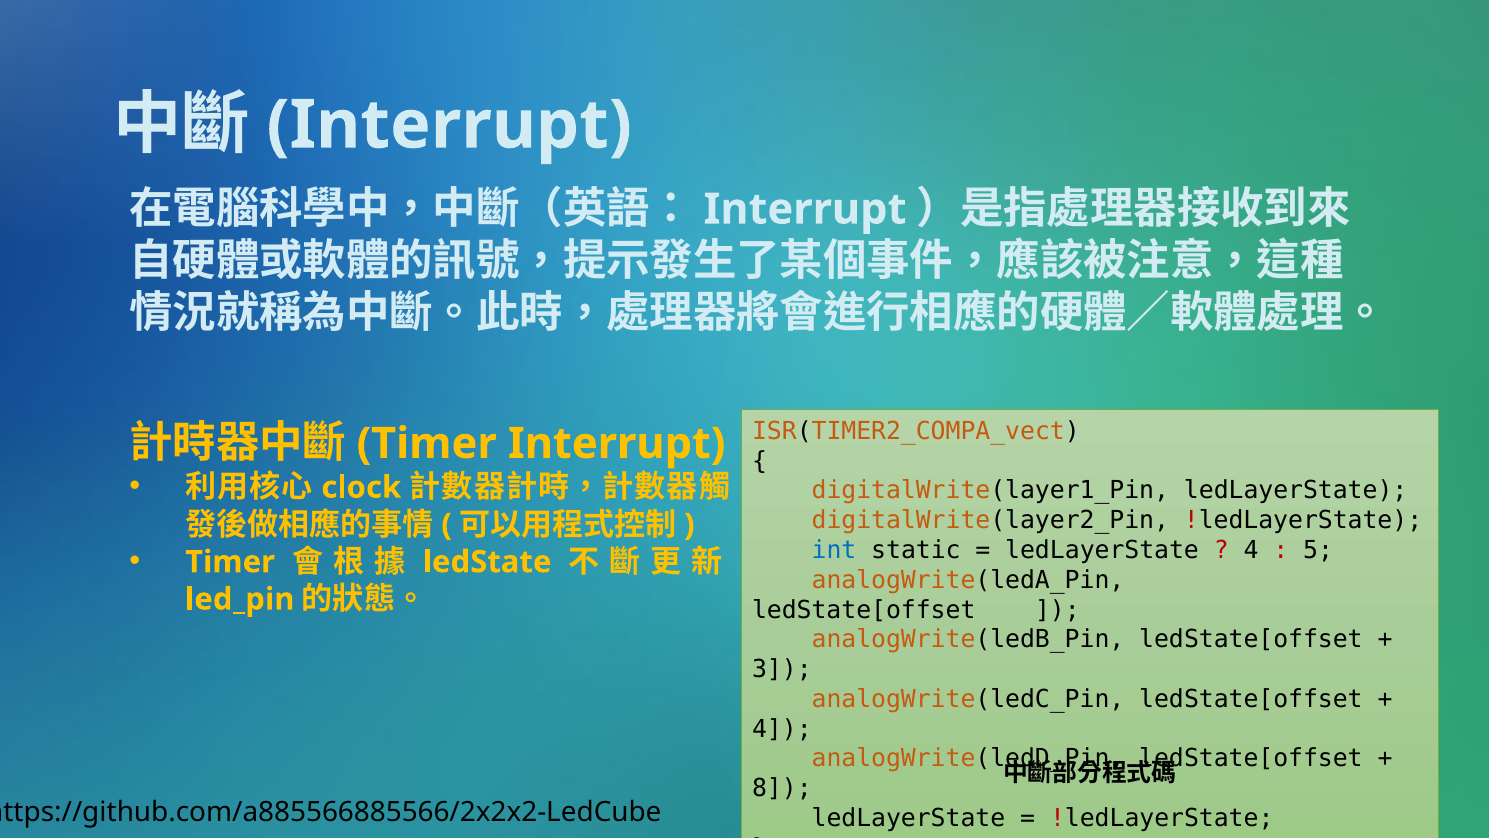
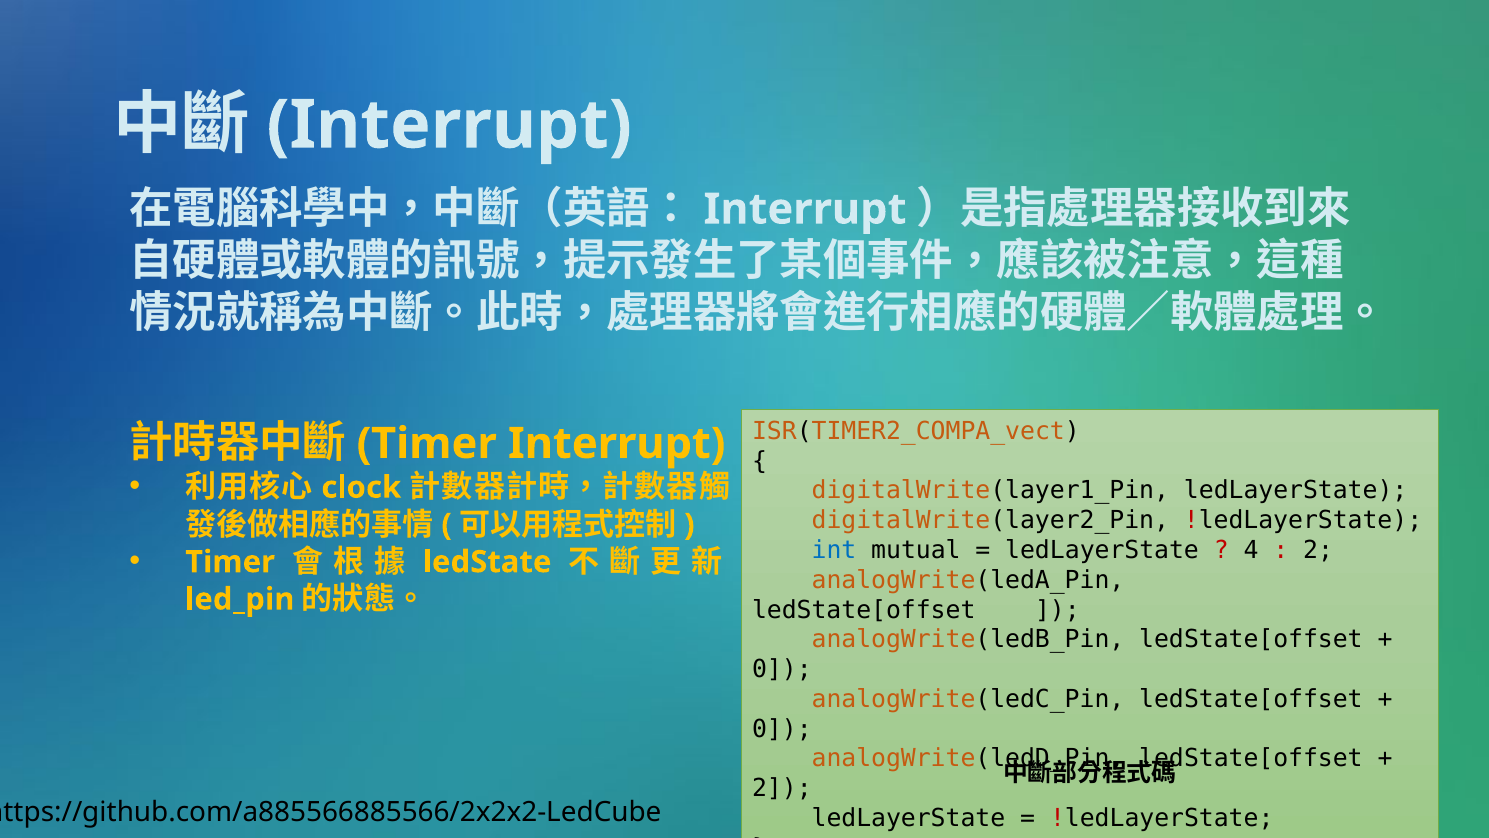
static: static -> mutual
5 at (1318, 550): 5 -> 2
3 at (782, 669): 3 -> 0
4 at (782, 729): 4 -> 0
8 at (782, 788): 8 -> 2
